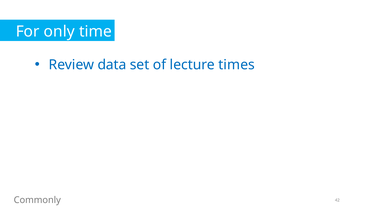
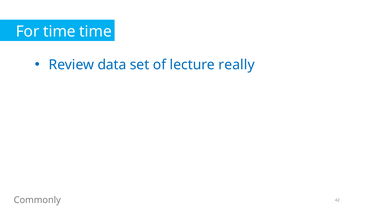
For only: only -> time
times: times -> really
